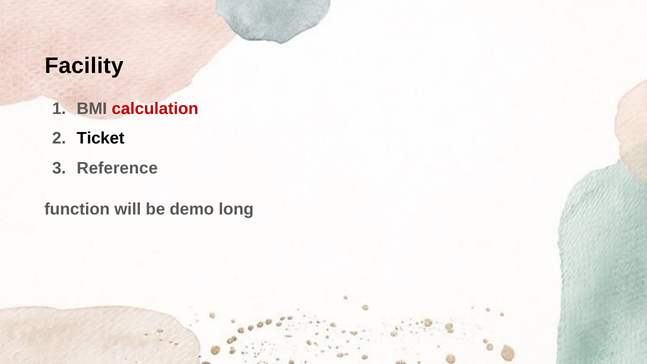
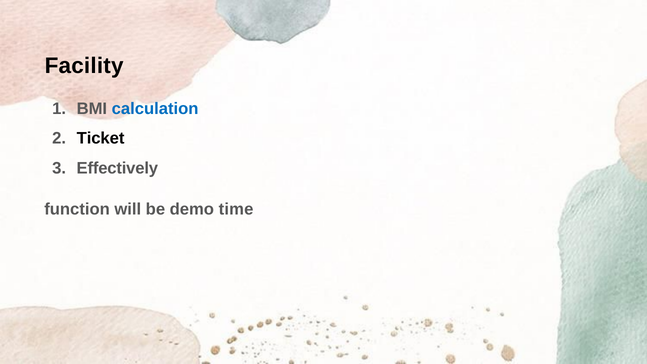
calculation colour: red -> blue
Reference: Reference -> Effectively
long: long -> time
